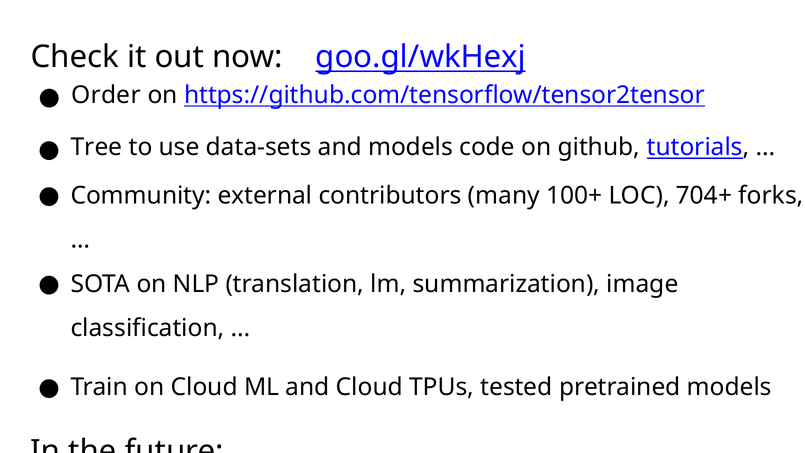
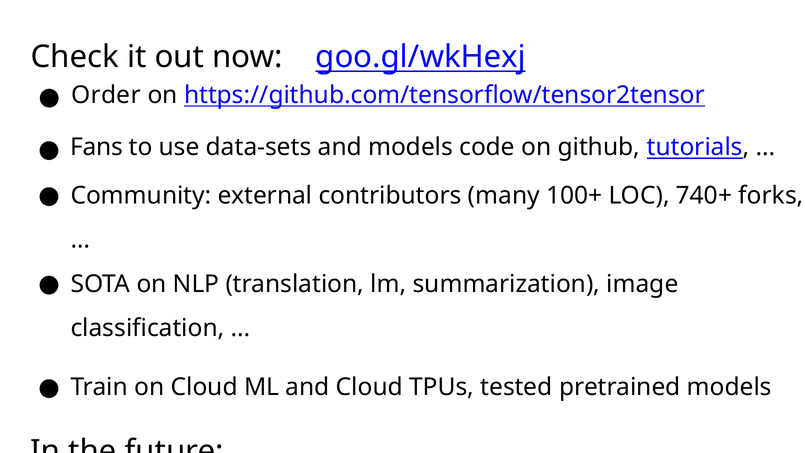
Tree: Tree -> Fans
704+: 704+ -> 740+
